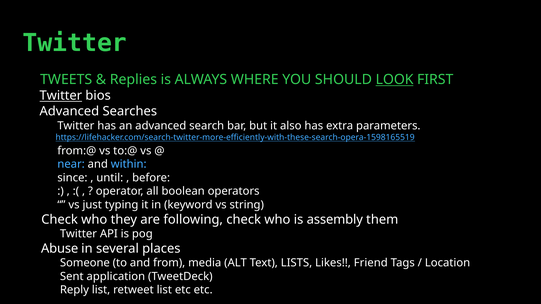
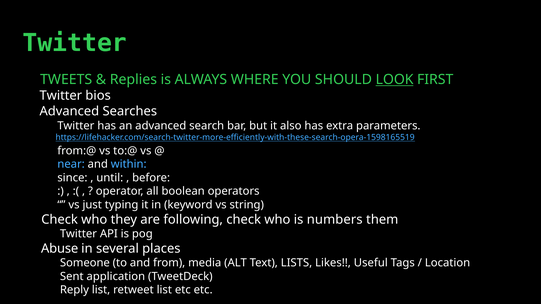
Twitter at (61, 96) underline: present -> none
assembly: assembly -> numbers
Friend: Friend -> Useful
